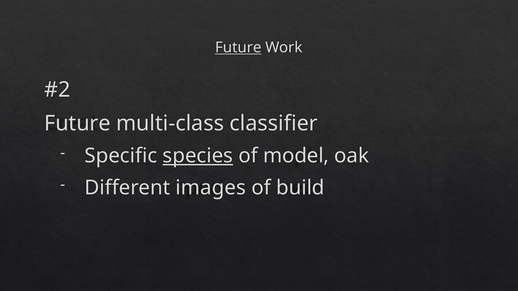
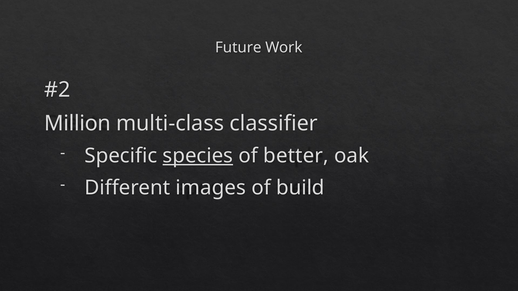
Future at (238, 48) underline: present -> none
Future at (77, 123): Future -> Million
model: model -> better
